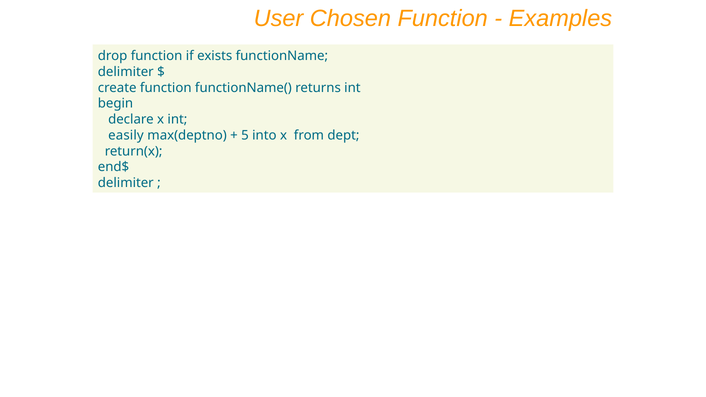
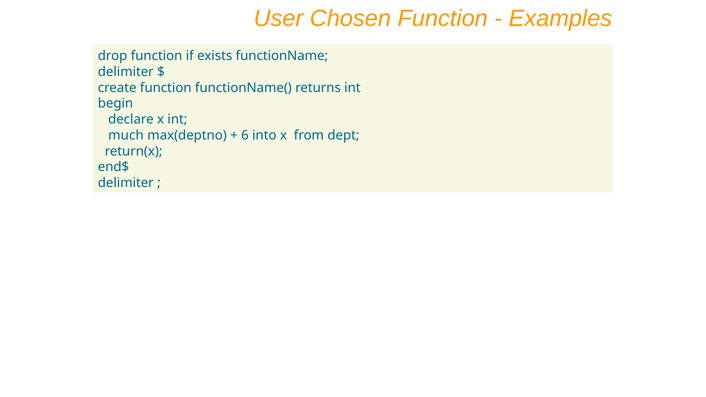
easily: easily -> much
5: 5 -> 6
